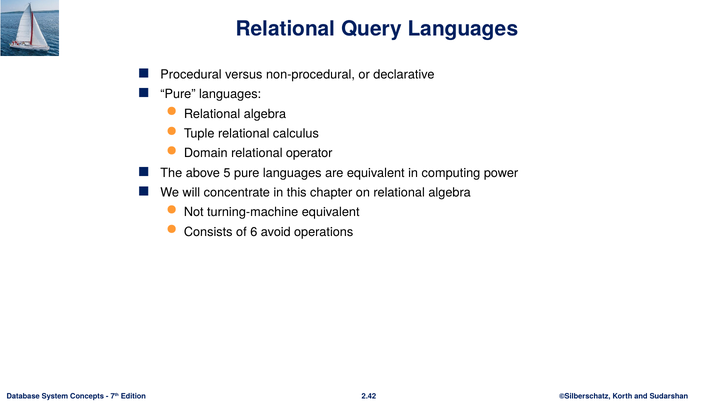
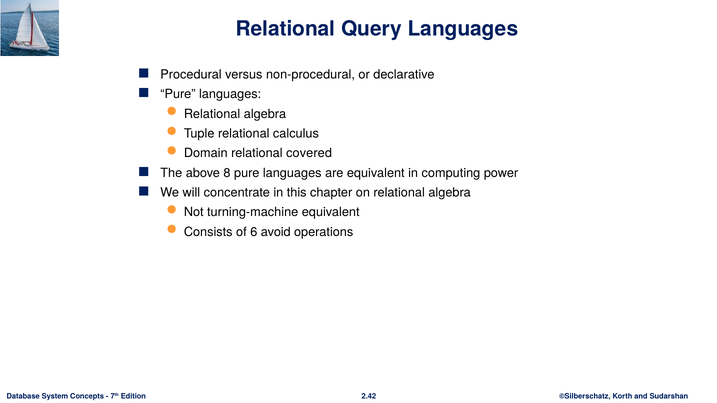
operator: operator -> covered
5: 5 -> 8
